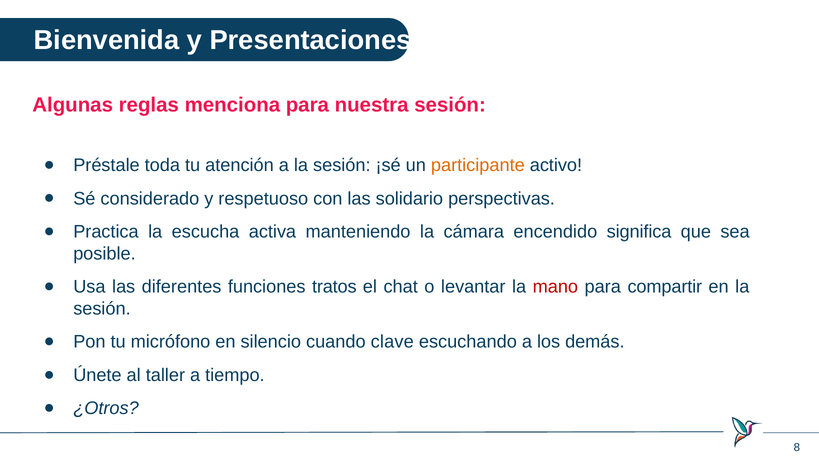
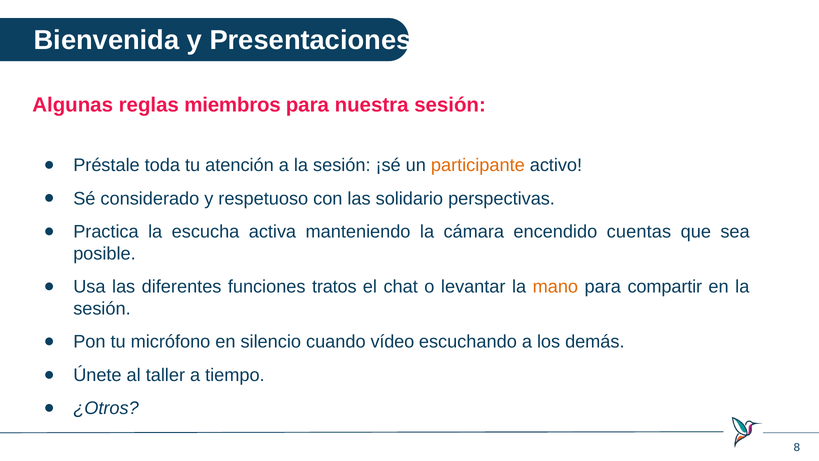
menciona: menciona -> miembros
significa: significa -> cuentas
mano colour: red -> orange
clave: clave -> vídeo
